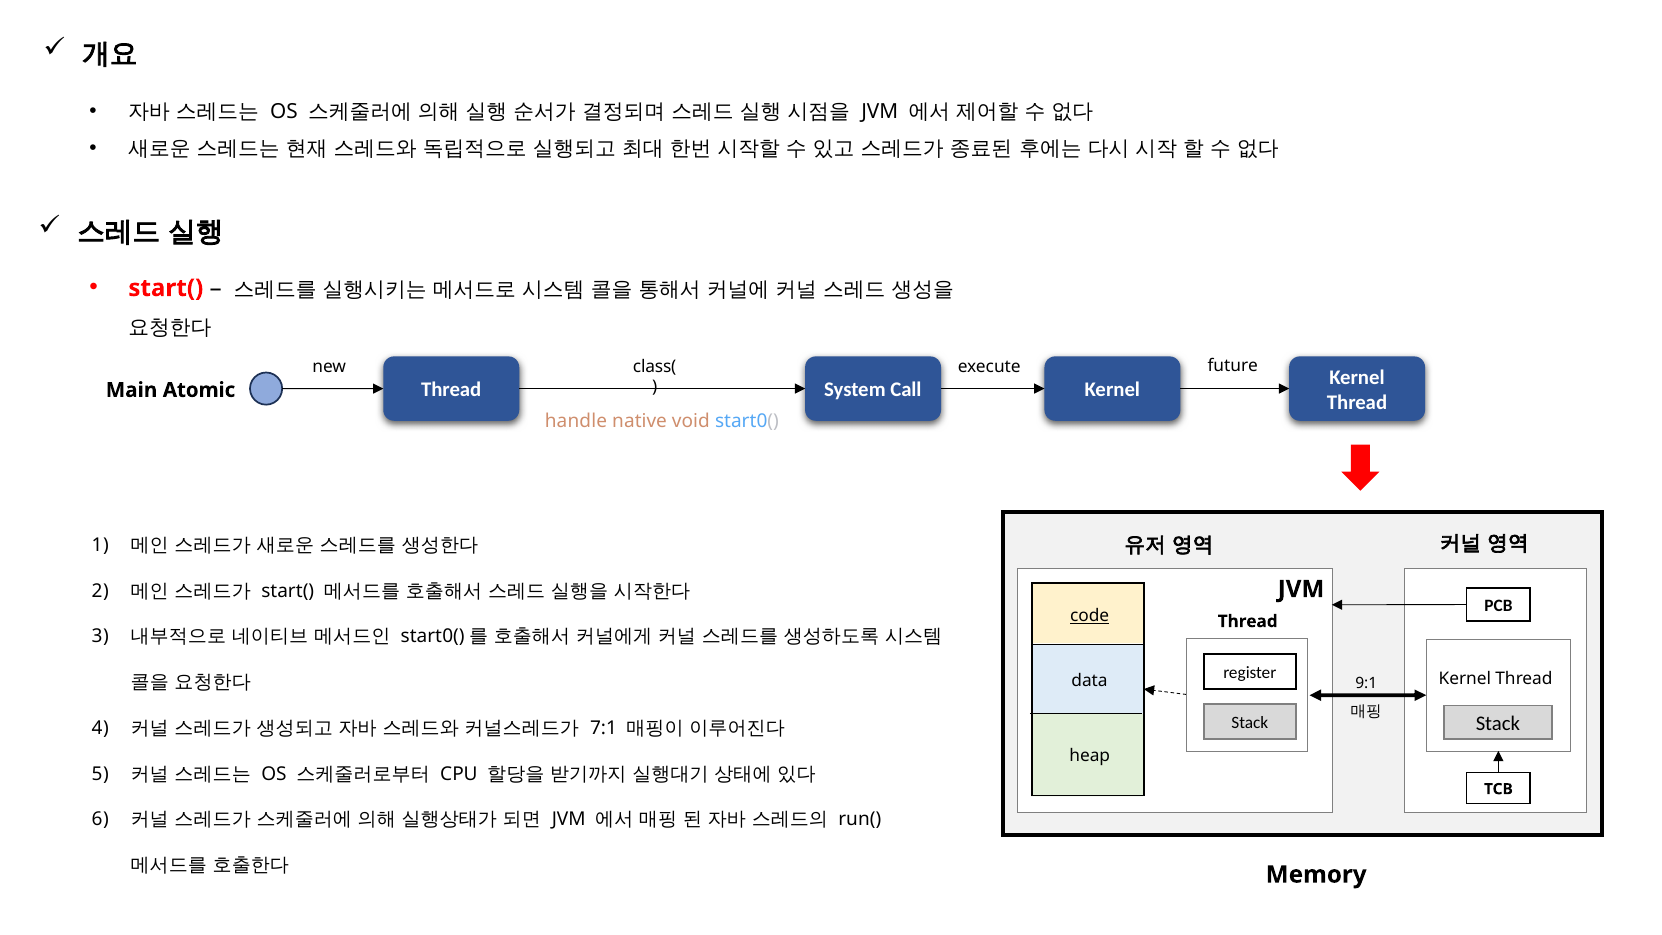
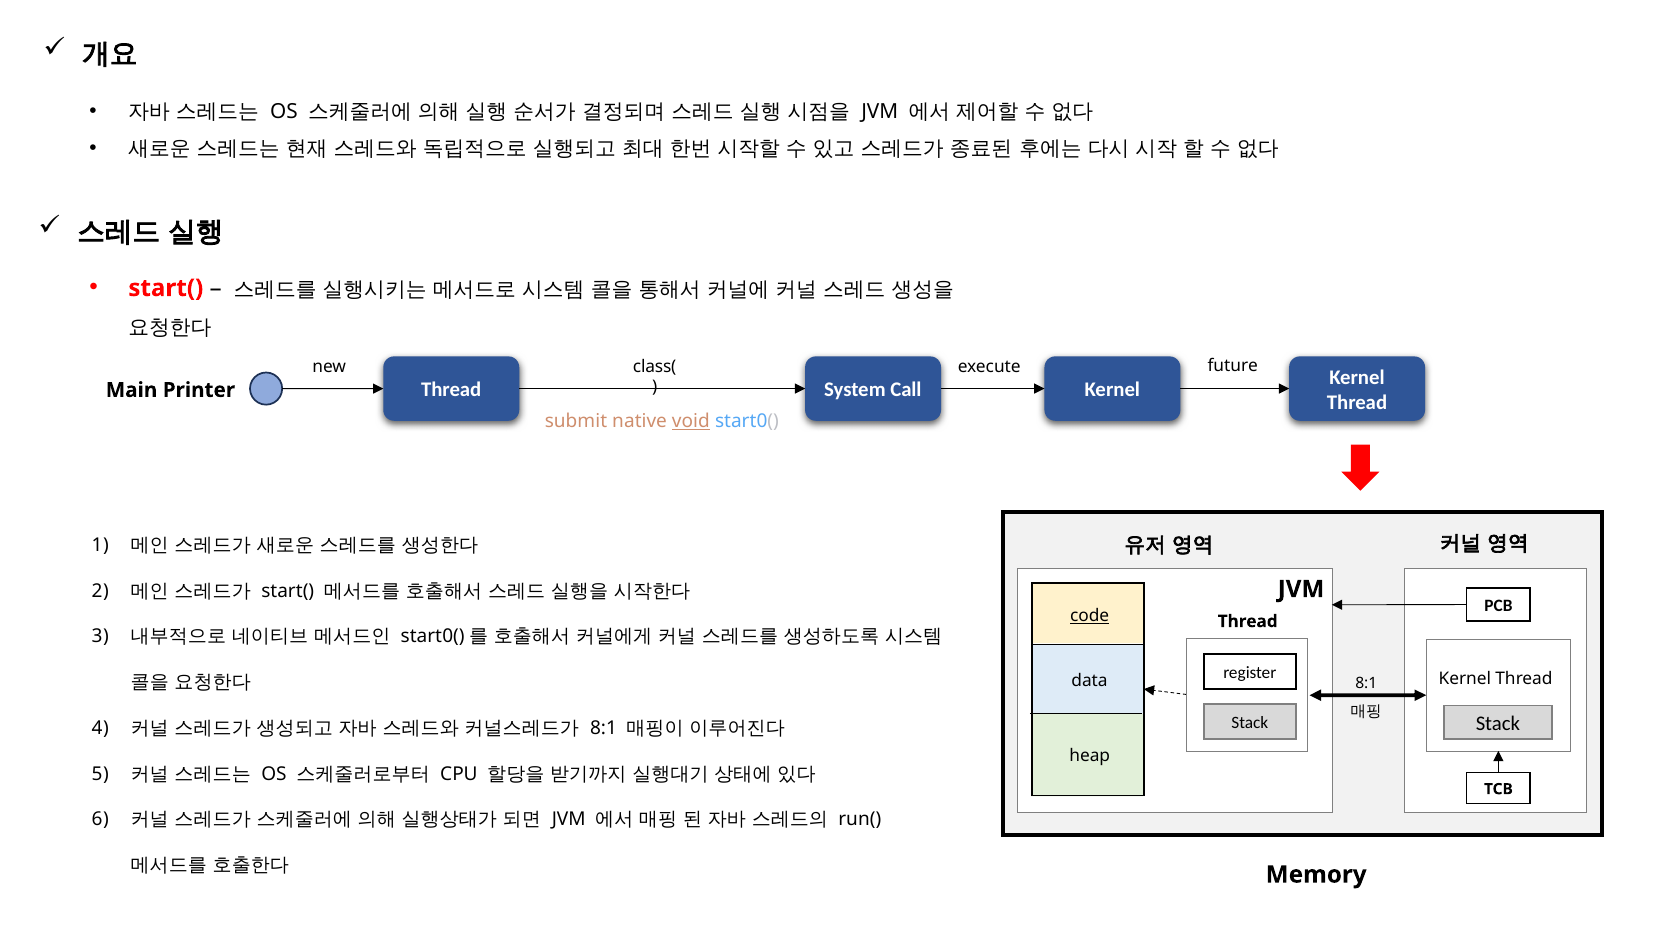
Atomic: Atomic -> Printer
handle: handle -> submit
void underline: none -> present
9:1 at (1366, 683): 9:1 -> 8:1
7:1 at (603, 728): 7:1 -> 8:1
